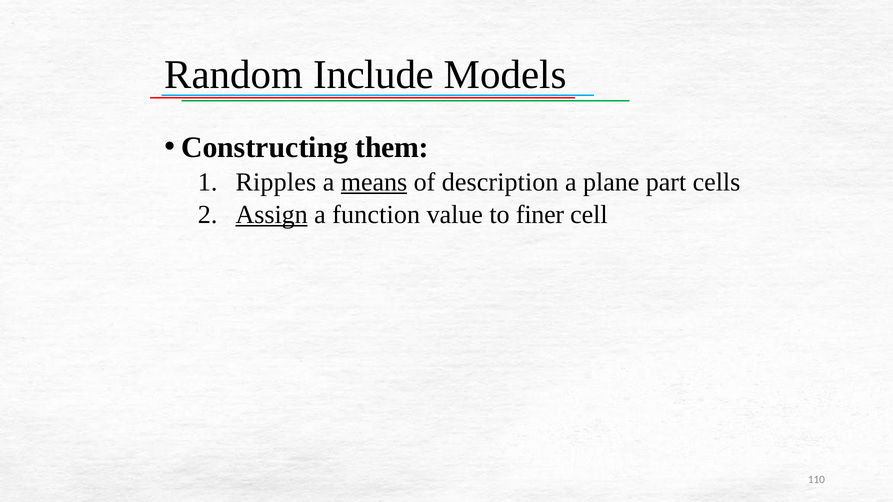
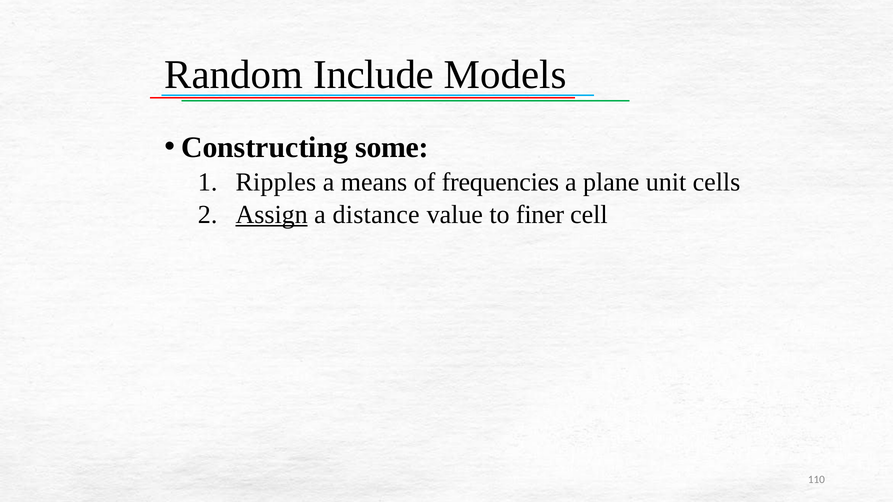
them: them -> some
means underline: present -> none
description: description -> frequencies
part: part -> unit
function: function -> distance
